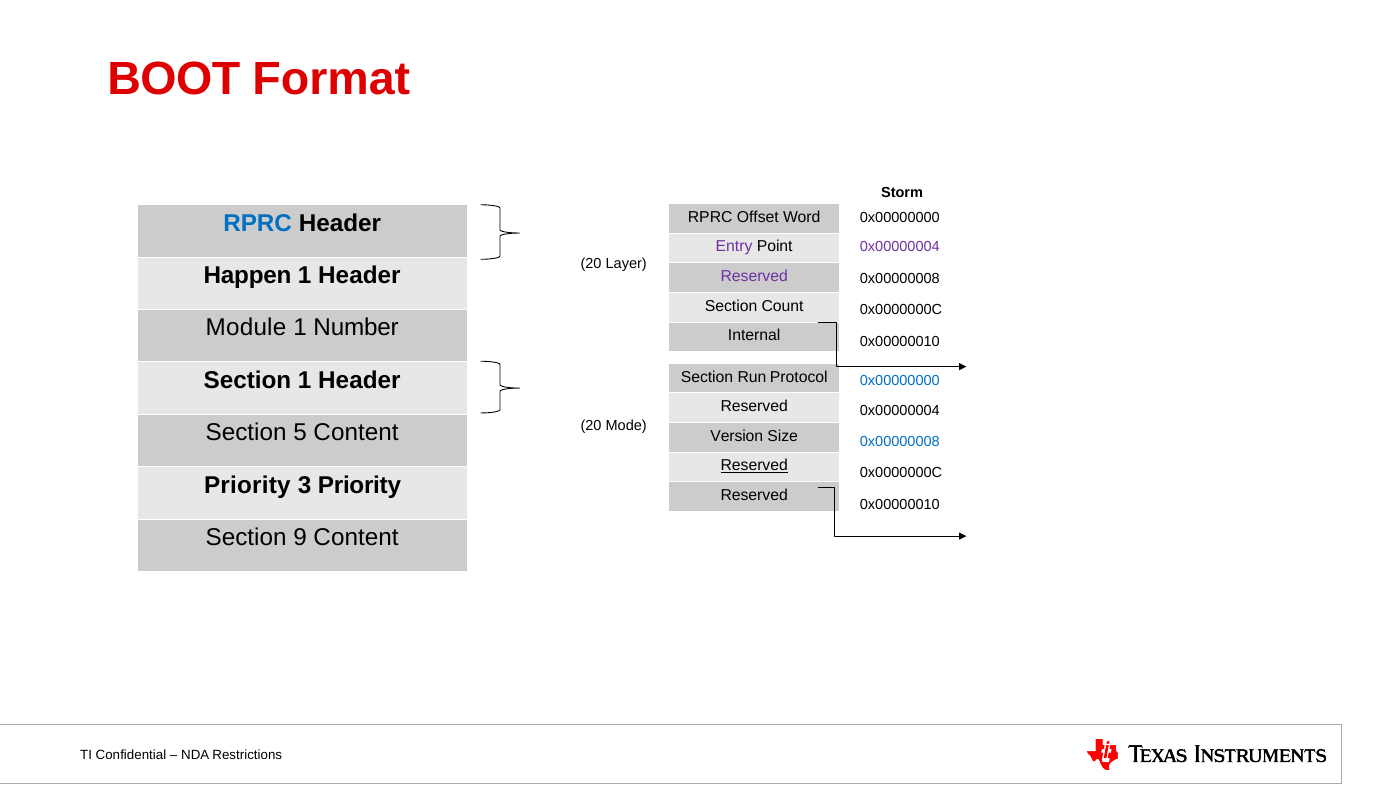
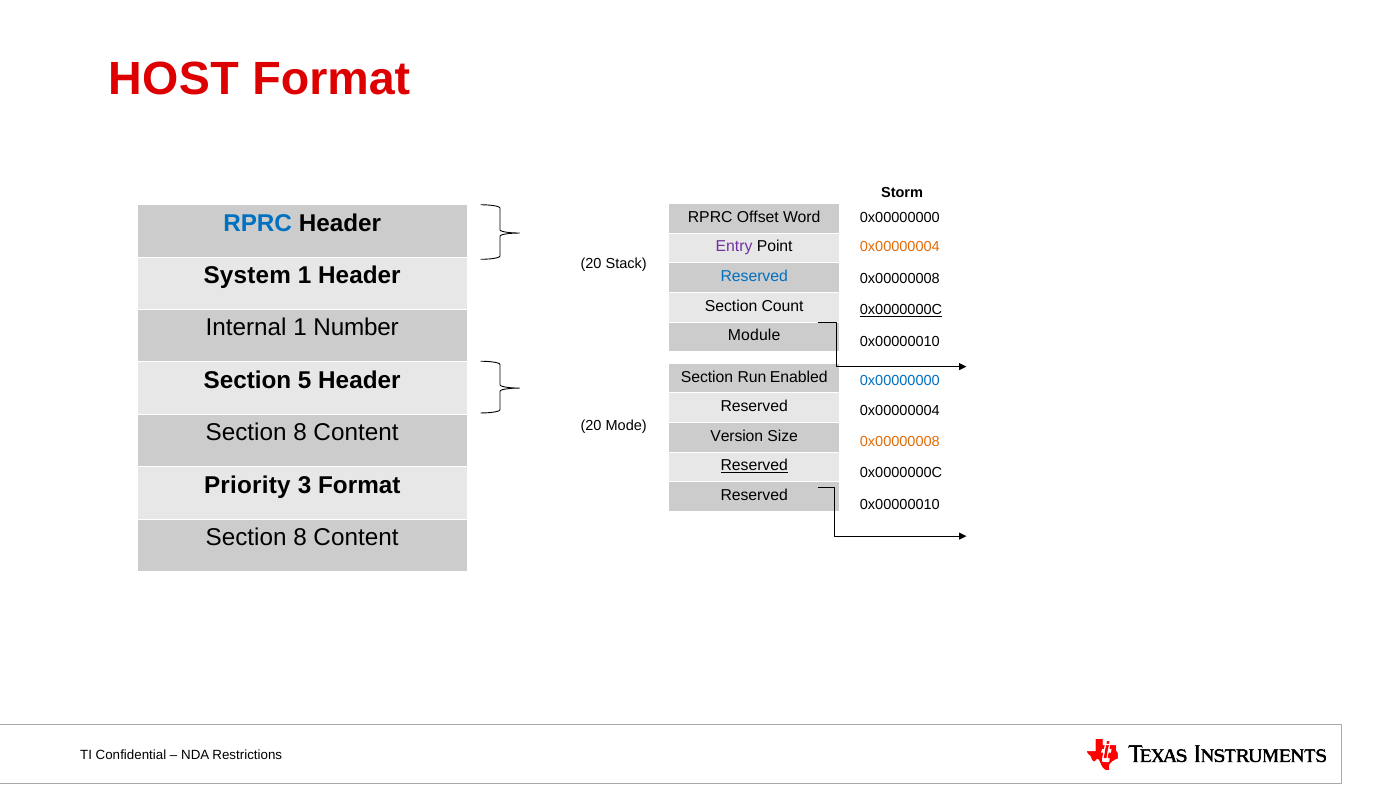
BOOT: BOOT -> HOST
0x00000004 at (900, 247) colour: purple -> orange
Layer: Layer -> Stack
Happen: Happen -> System
Reserved at (754, 276) colour: purple -> blue
0x0000000C at (901, 310) underline: none -> present
Module: Module -> Internal
Internal: Internal -> Module
Section 1: 1 -> 5
Protocol: Protocol -> Enabled
5 at (300, 433): 5 -> 8
0x00000008 at (900, 441) colour: blue -> orange
3 Priority: Priority -> Format
9 at (300, 537): 9 -> 8
